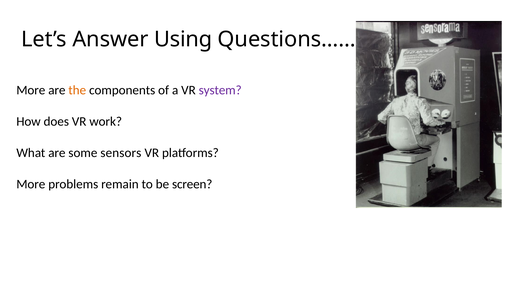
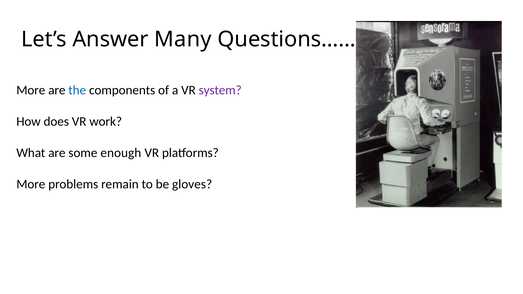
Using: Using -> Many
the colour: orange -> blue
sensors: sensors -> enough
screen: screen -> gloves
